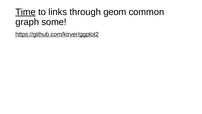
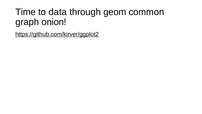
Time underline: present -> none
links: links -> data
some: some -> onion
